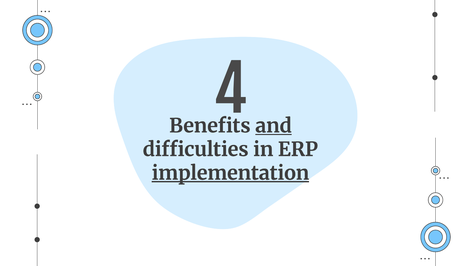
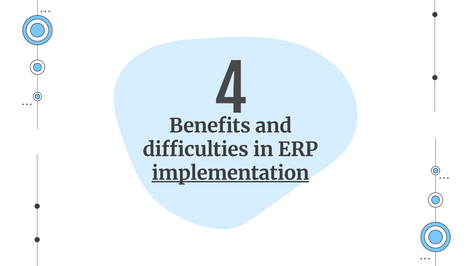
and underline: present -> none
